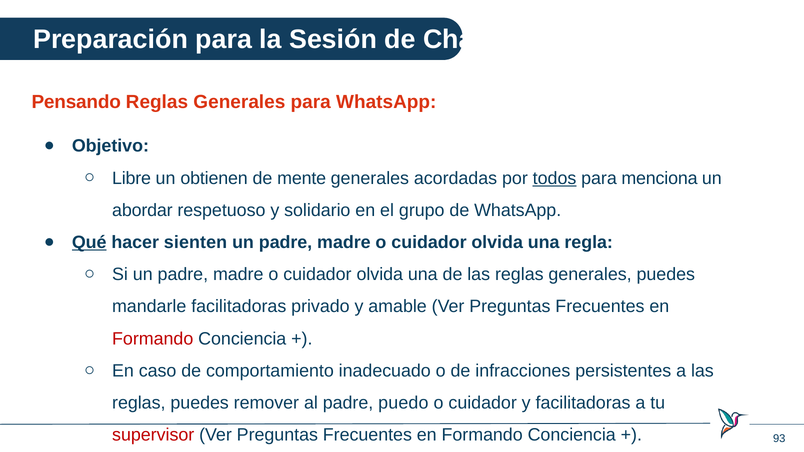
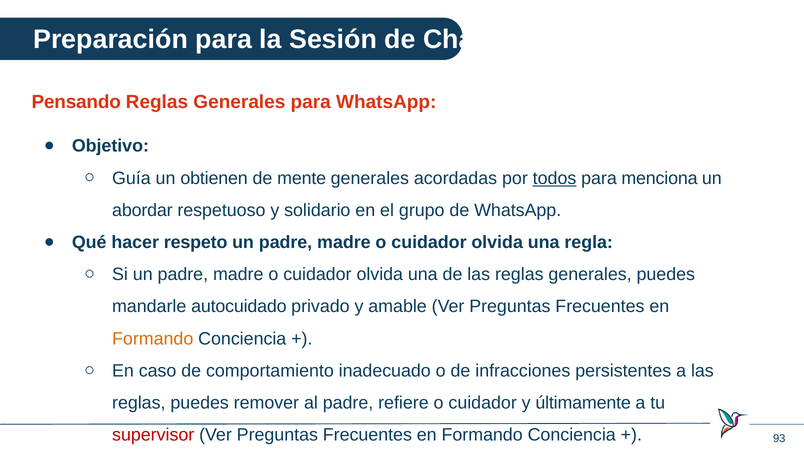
Libre: Libre -> Guía
Qué underline: present -> none
sienten: sienten -> respeto
mandarle facilitadoras: facilitadoras -> autocuidado
Formando at (153, 339) colour: red -> orange
puedo: puedo -> refiere
y facilitadoras: facilitadoras -> últimamente
